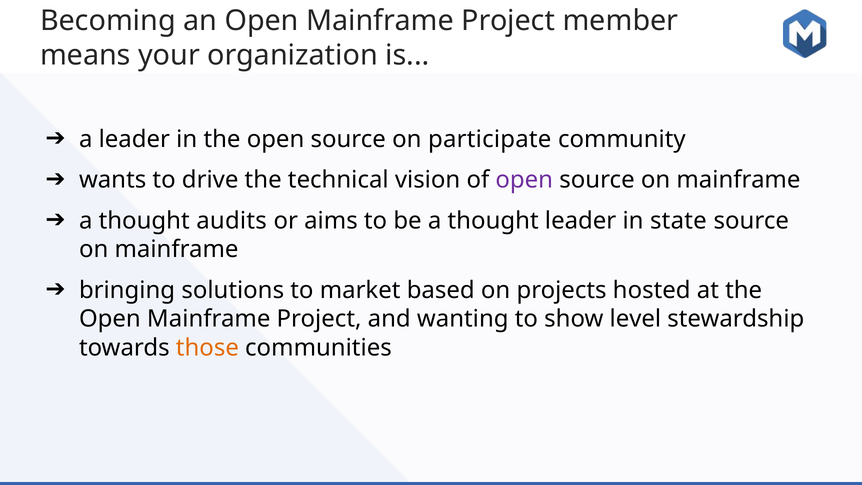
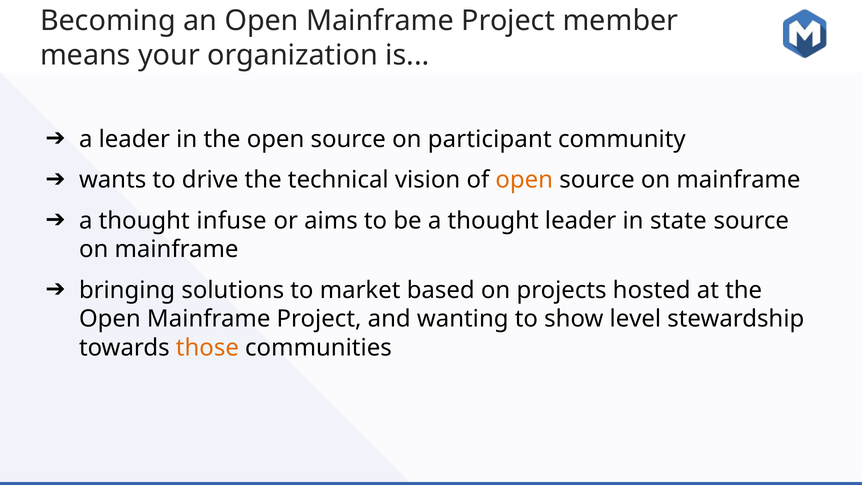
participate: participate -> participant
open at (524, 180) colour: purple -> orange
audits: audits -> infuse
